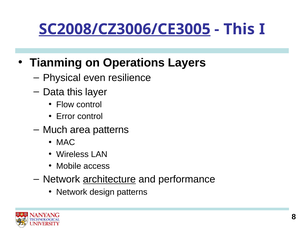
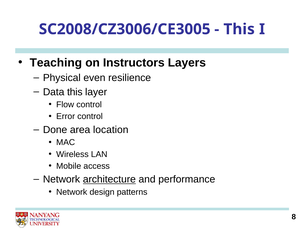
SC2008/CZ3006/CE3005 underline: present -> none
Tianming: Tianming -> Teaching
Operations: Operations -> Instructors
Much: Much -> Done
area patterns: patterns -> location
